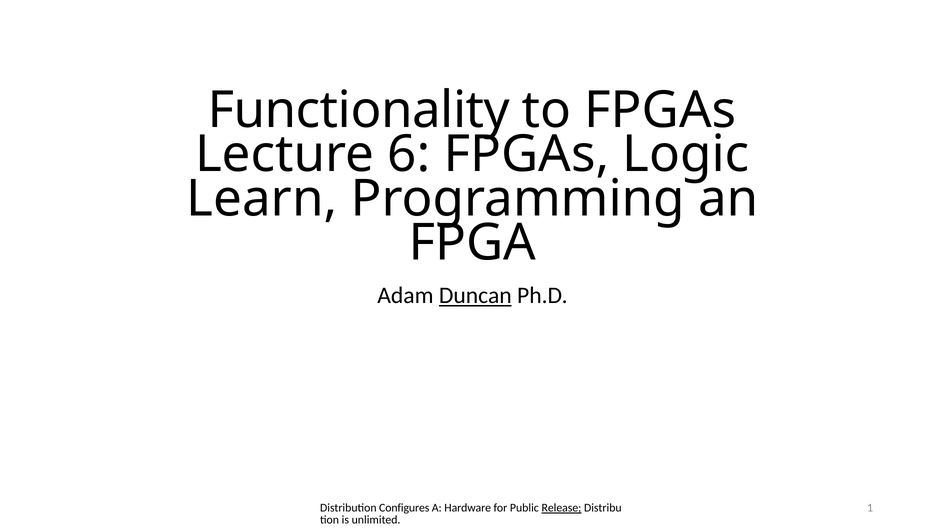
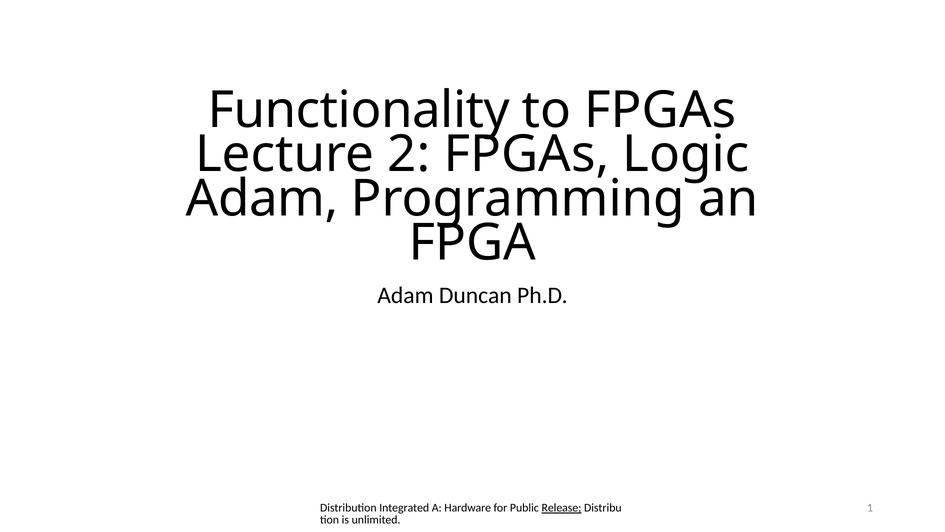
6: 6 -> 2
Learn at (262, 199): Learn -> Adam
Duncan underline: present -> none
Configures: Configures -> Integrated
